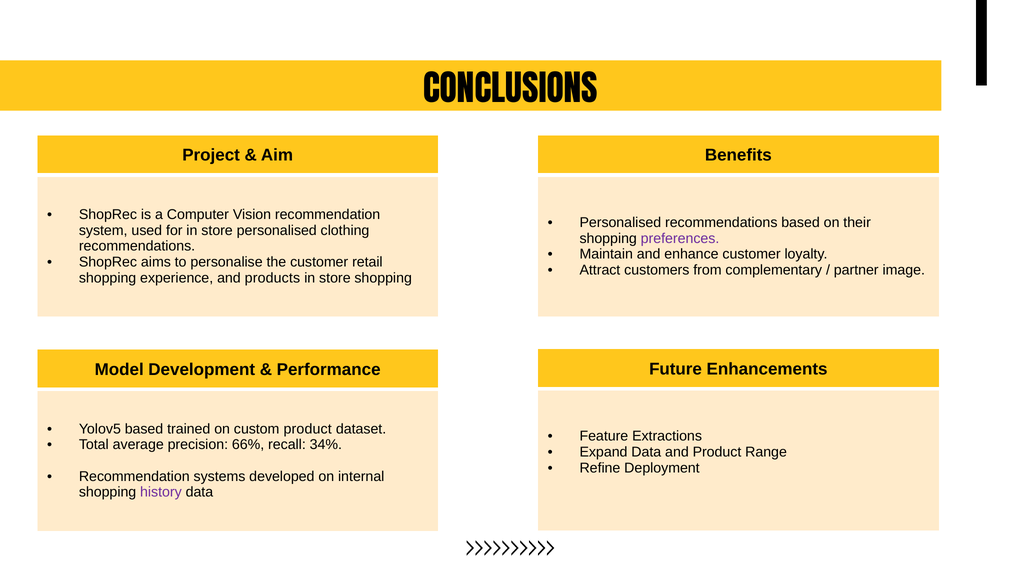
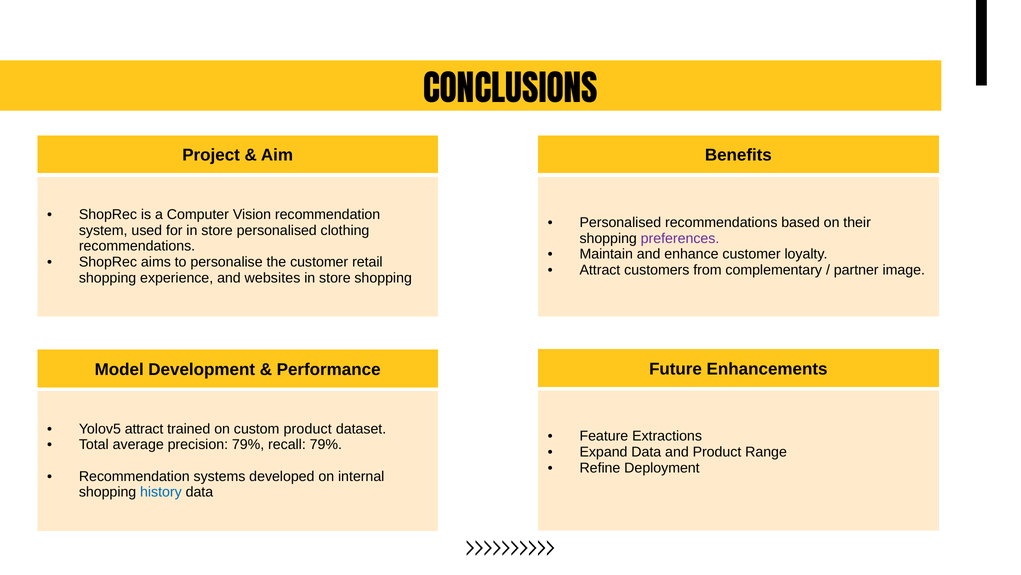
products: products -> websites
Yolov5 based: based -> attract
precision 66%: 66% -> 79%
recall 34%: 34% -> 79%
history colour: purple -> blue
